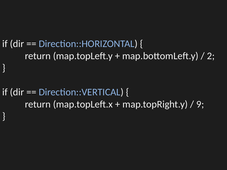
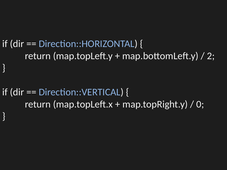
9: 9 -> 0
